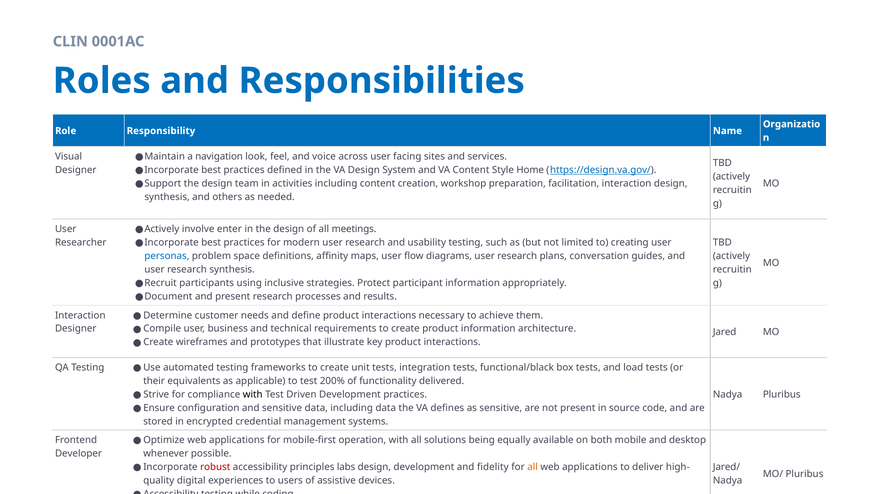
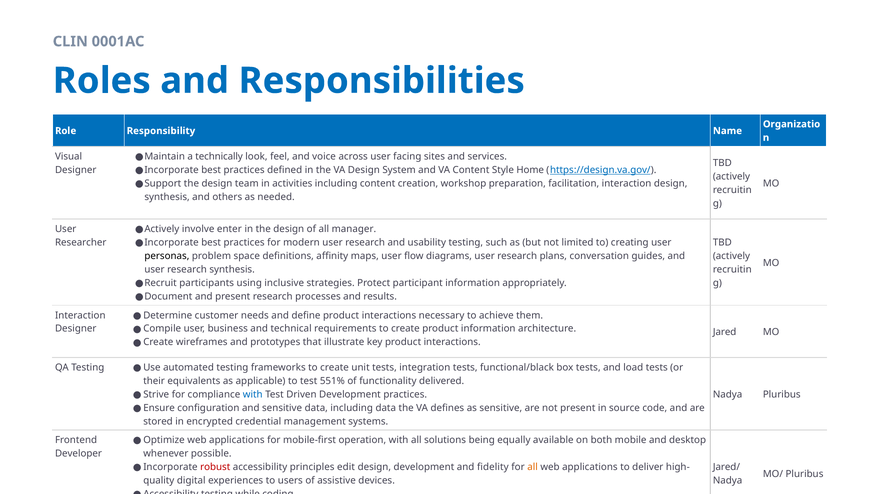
navigation: navigation -> technically
meetings: meetings -> manager
personas colour: blue -> black
200%: 200% -> 551%
with at (253, 395) colour: black -> blue
labs: labs -> edit
